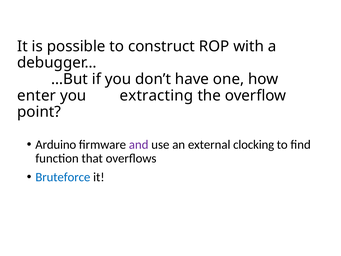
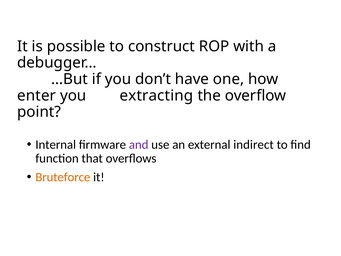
Arduino: Arduino -> Internal
clocking: clocking -> indirect
Bruteforce colour: blue -> orange
